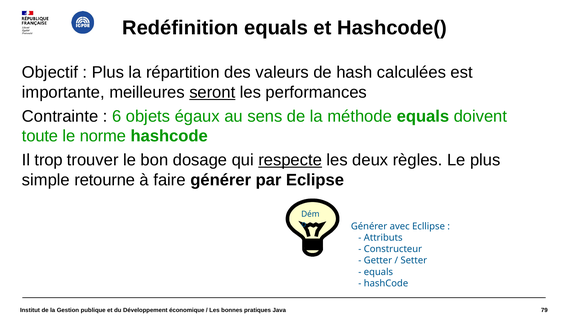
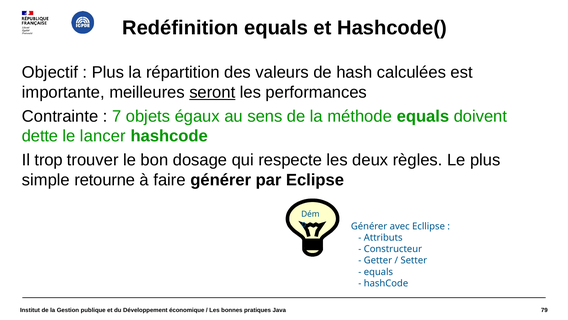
6: 6 -> 7
toute: toute -> dette
norme: norme -> lancer
respecte underline: present -> none
